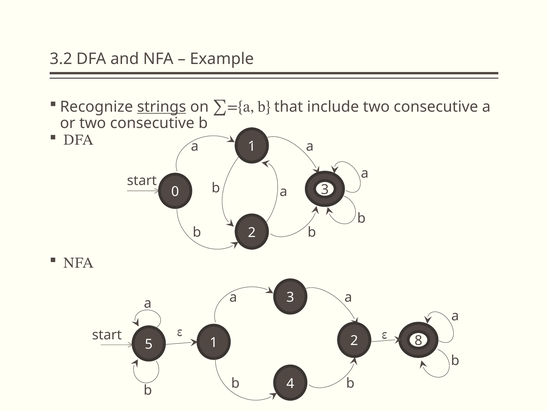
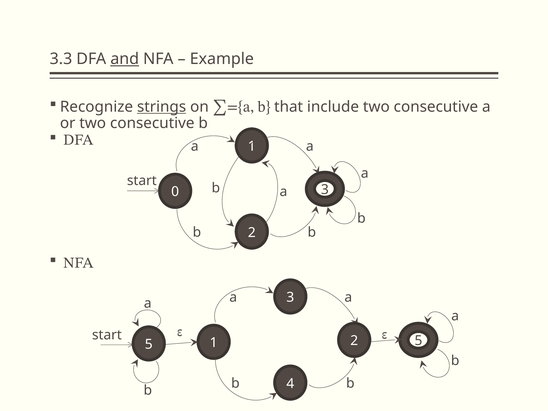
3.2: 3.2 -> 3.3
and underline: none -> present
5 8: 8 -> 5
